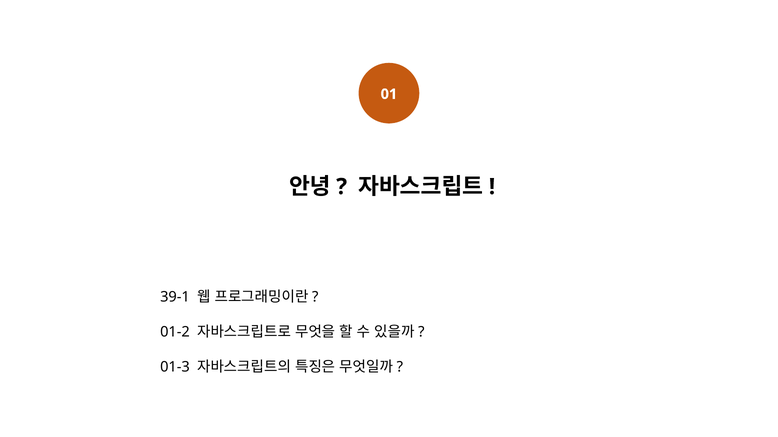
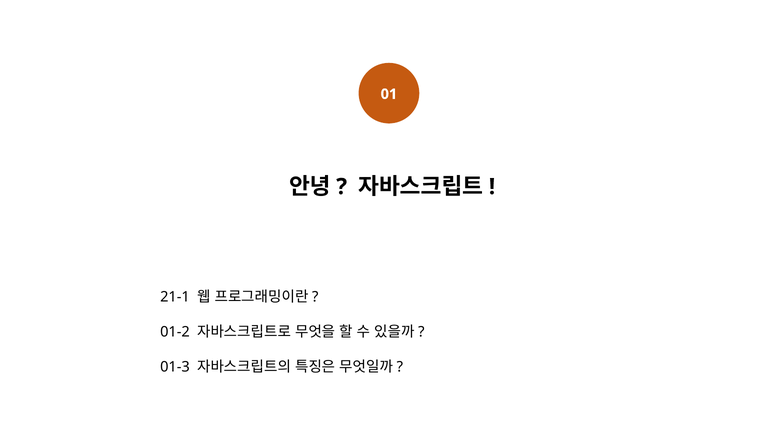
39-1: 39-1 -> 21-1
